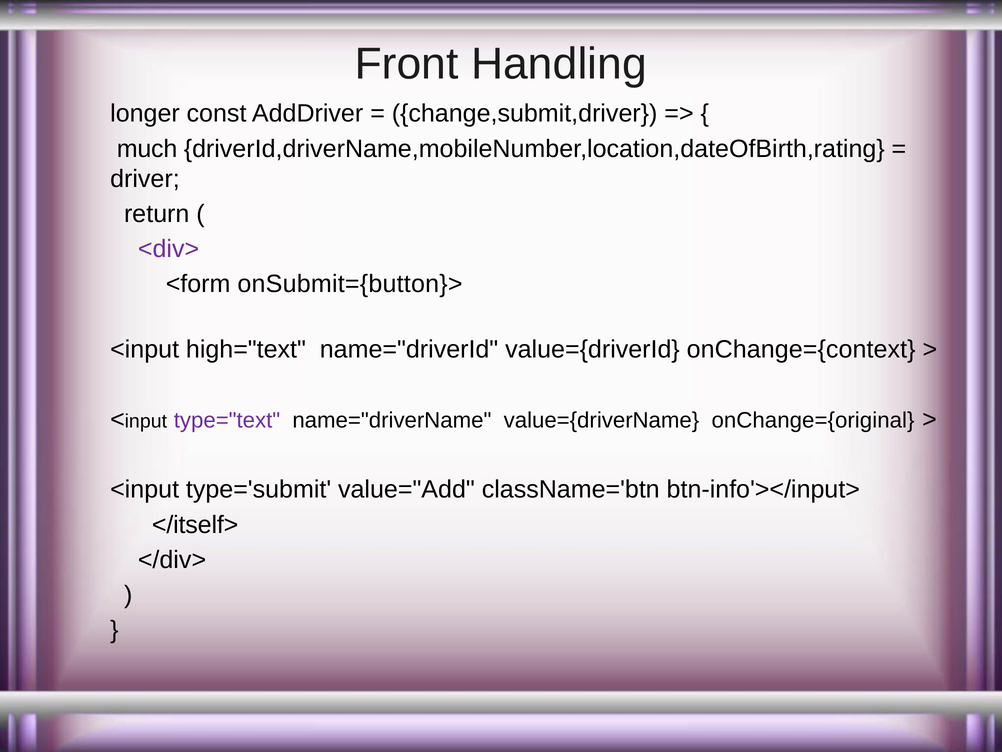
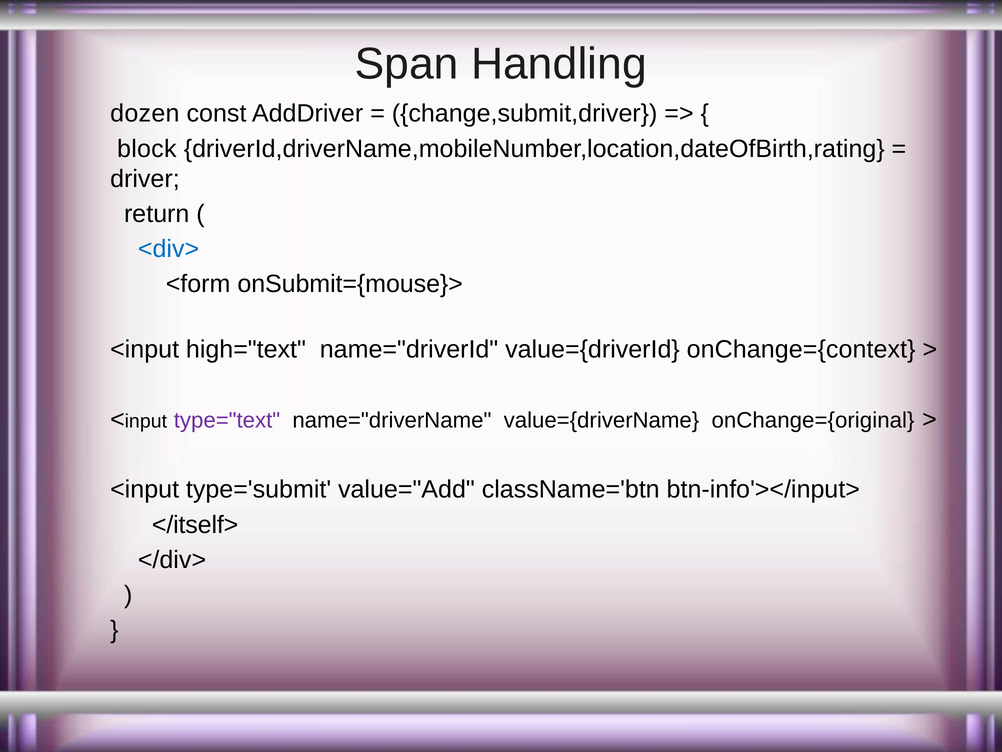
Front: Front -> Span
longer: longer -> dozen
much: much -> block
<div> colour: purple -> blue
onSubmit={button}>: onSubmit={button}> -> onSubmit={mouse}>
